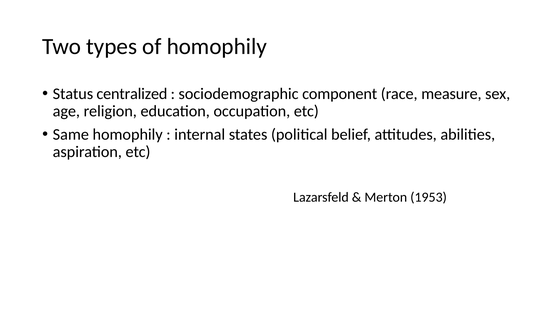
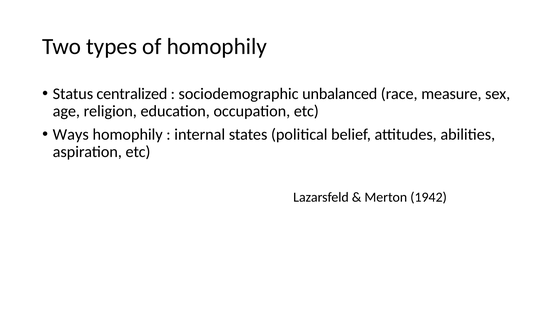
component: component -> unbalanced
Same: Same -> Ways
1953: 1953 -> 1942
